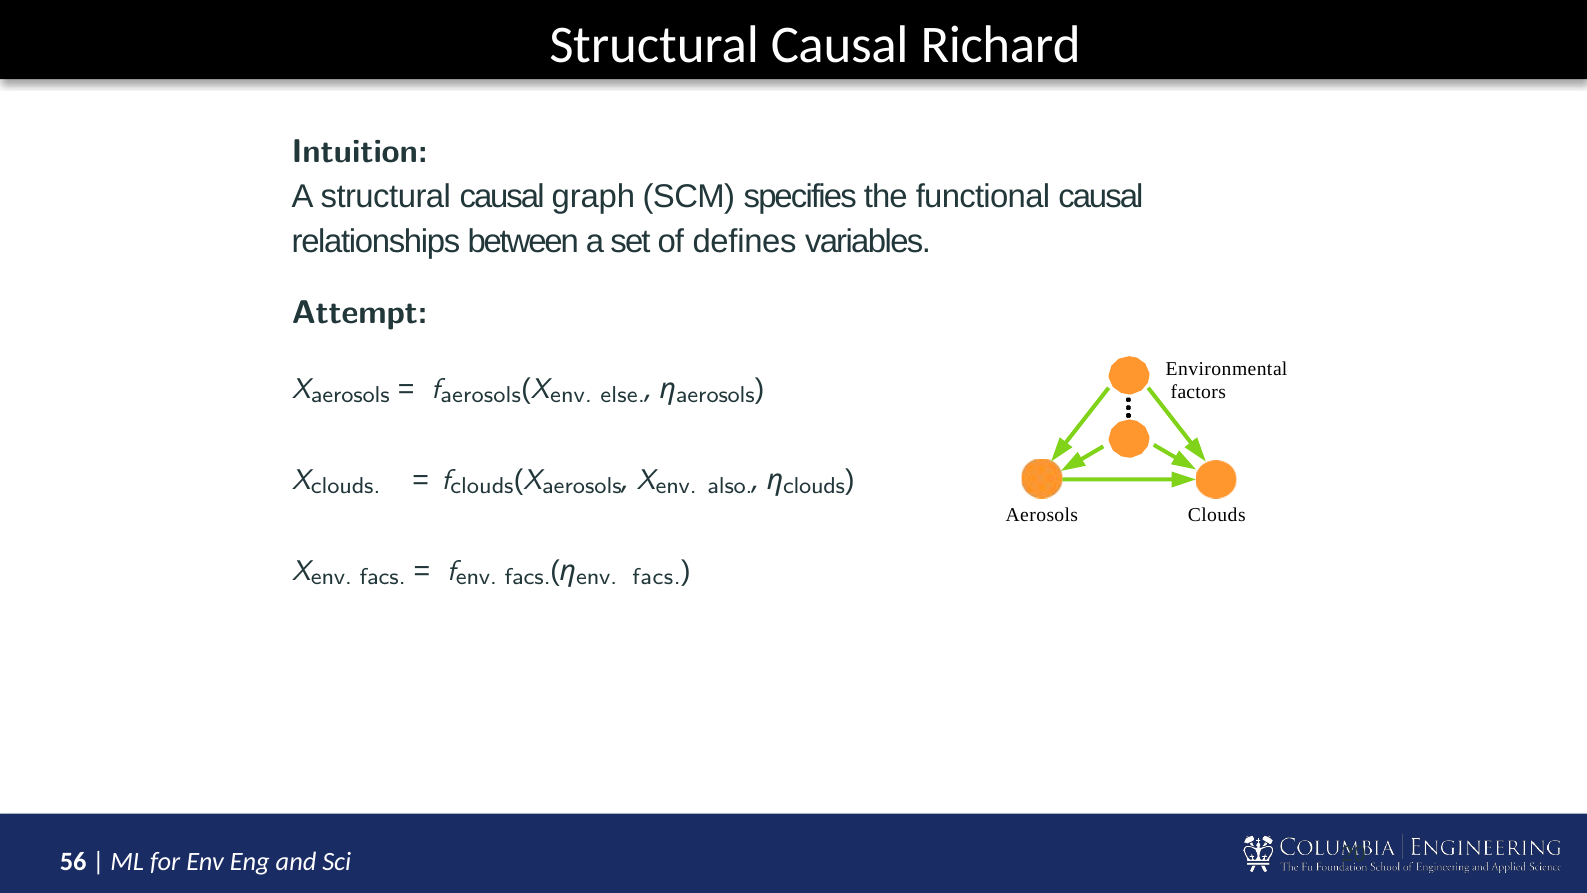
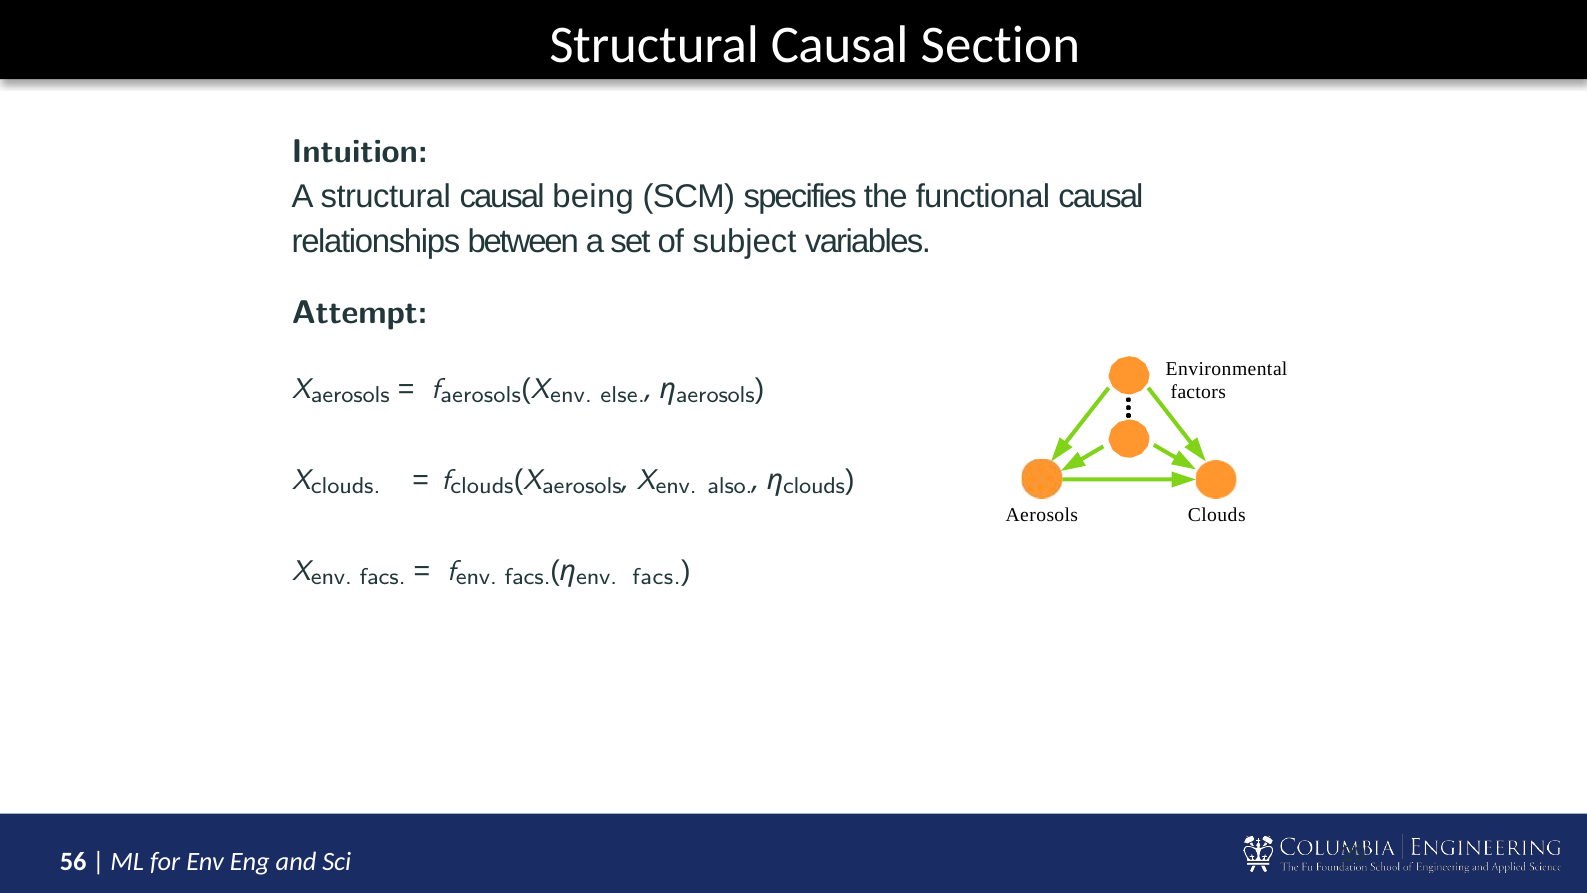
Richard: Richard -> Section
graph: graph -> being
defines: defines -> subject
